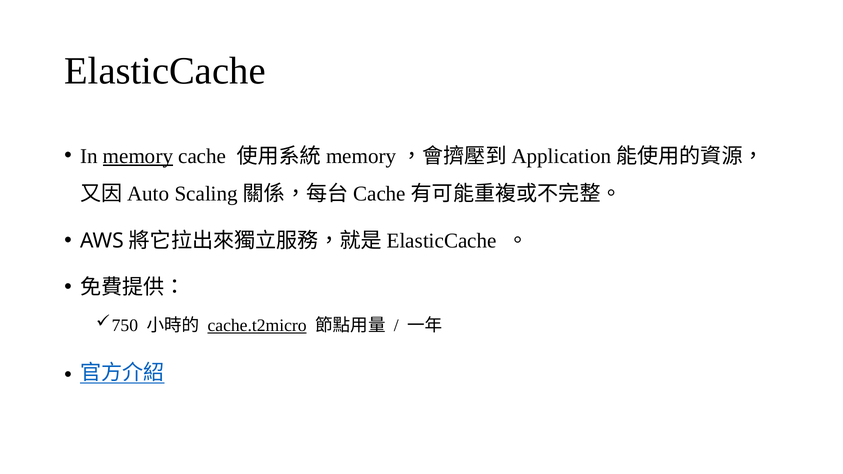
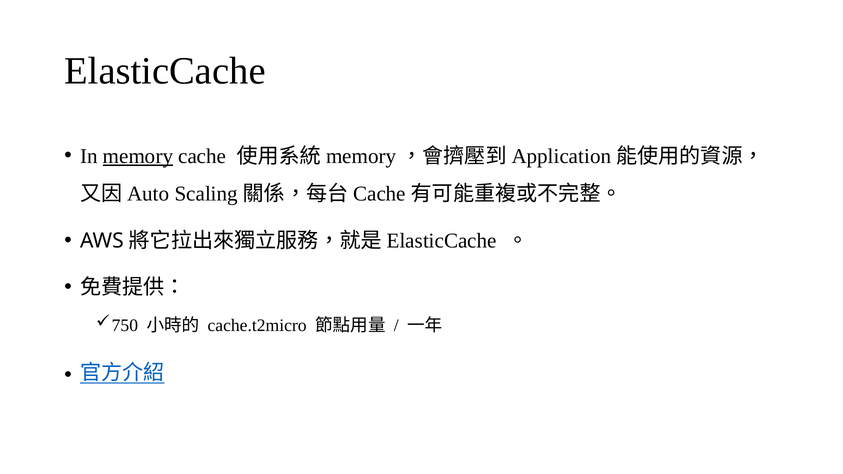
cache.t2micro underline: present -> none
